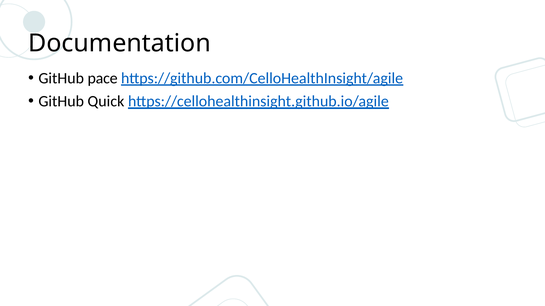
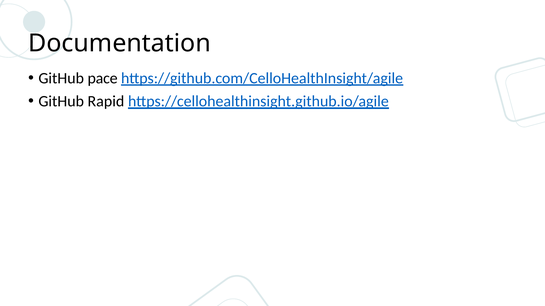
Quick: Quick -> Rapid
